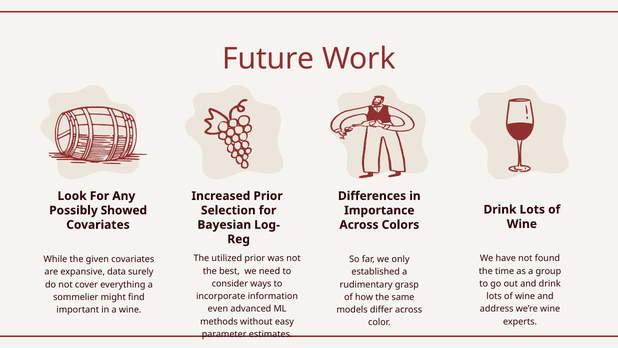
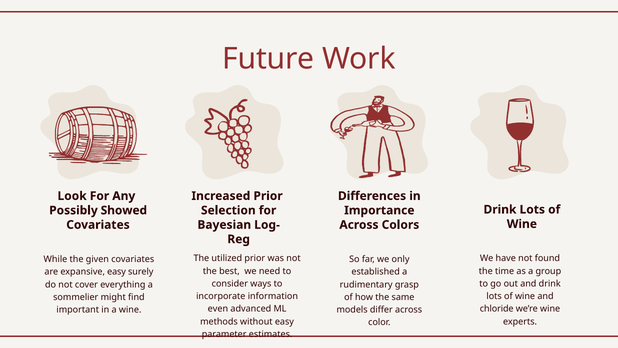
expansive data: data -> easy
address: address -> chloride
